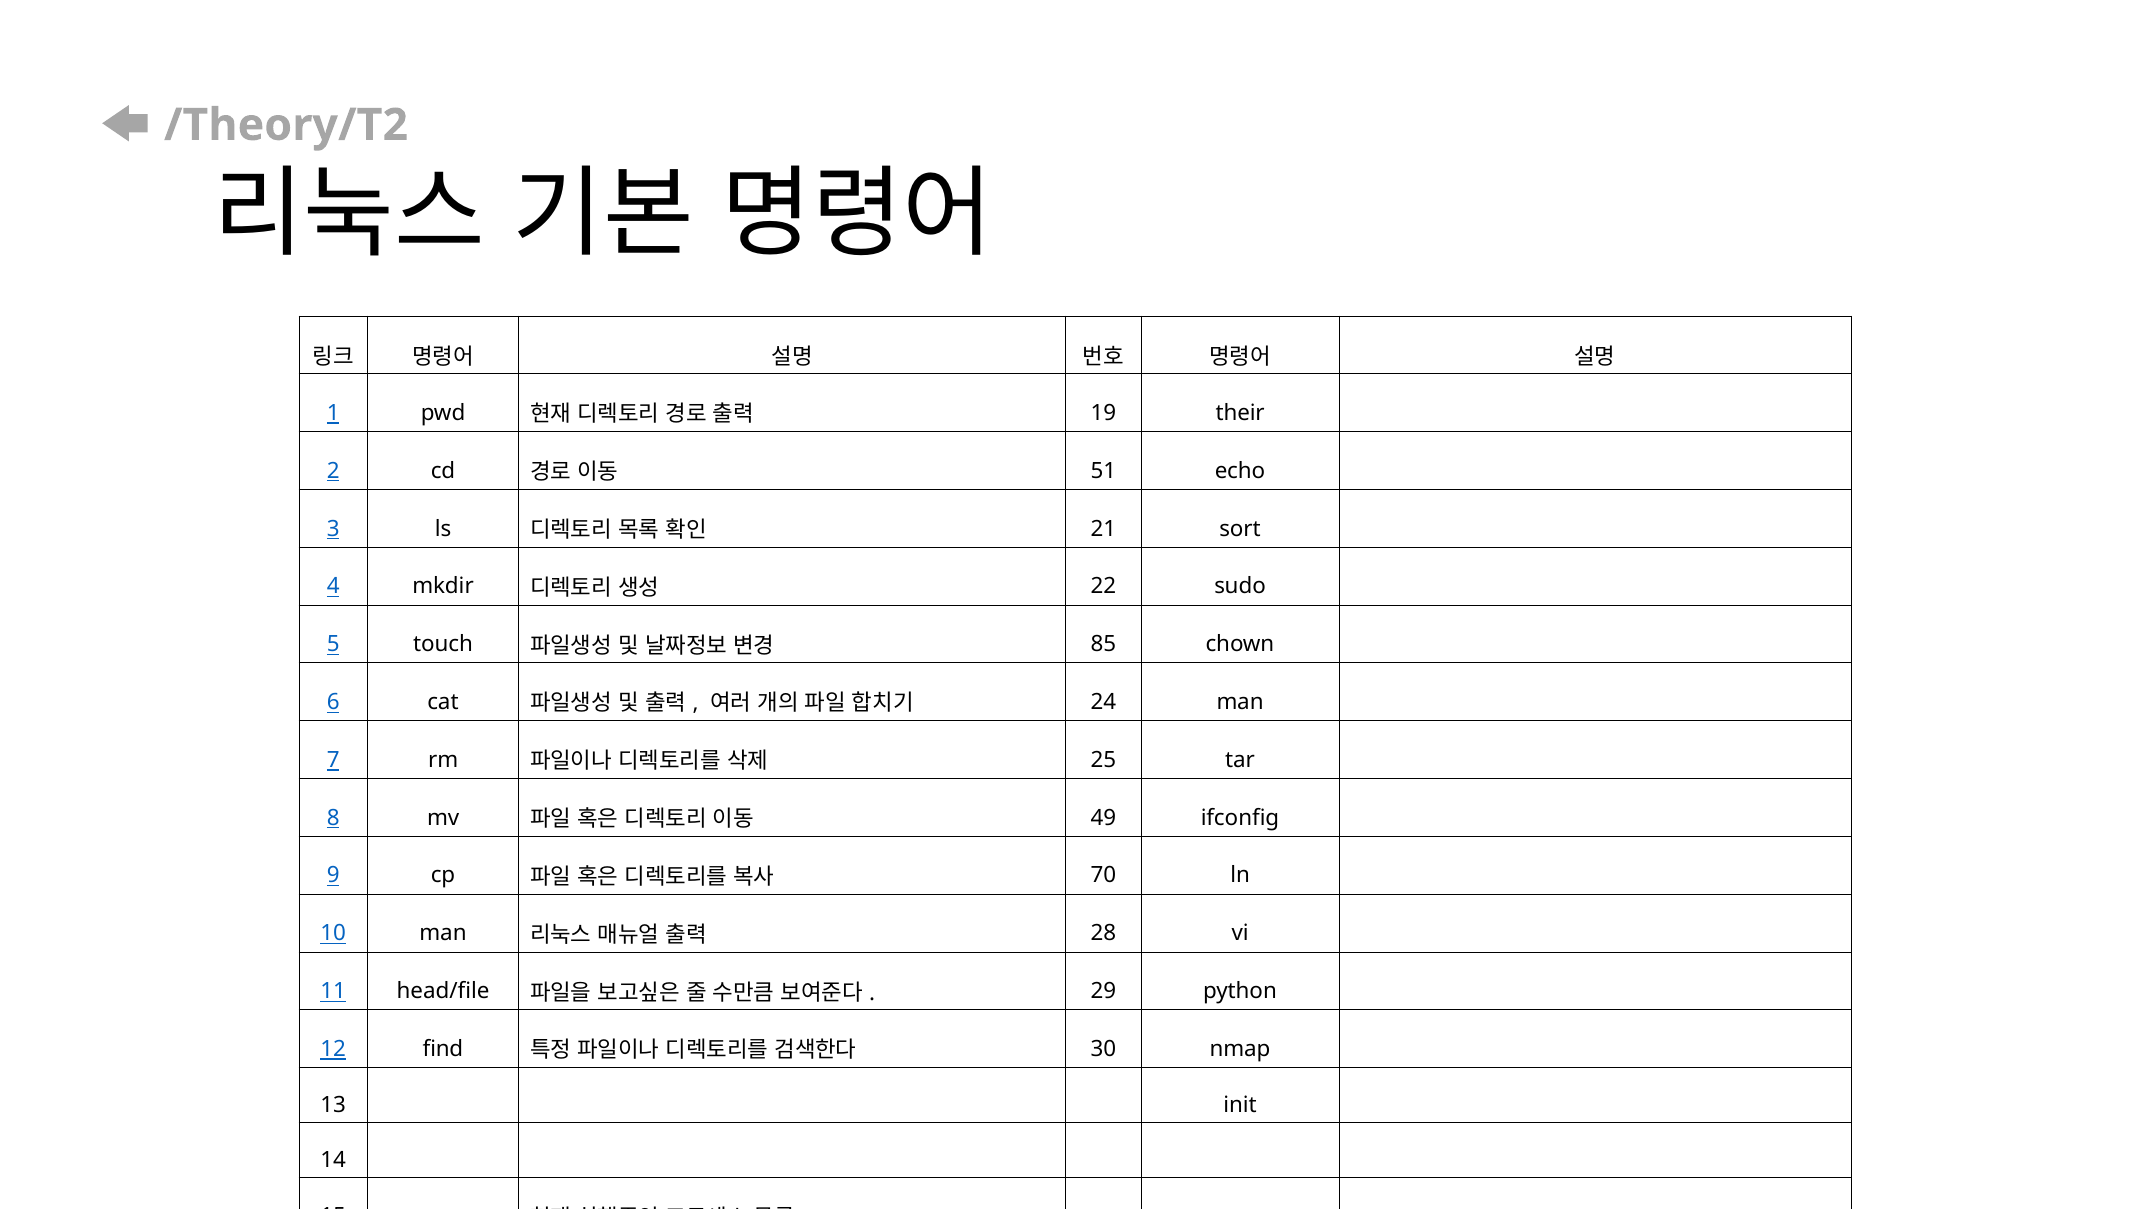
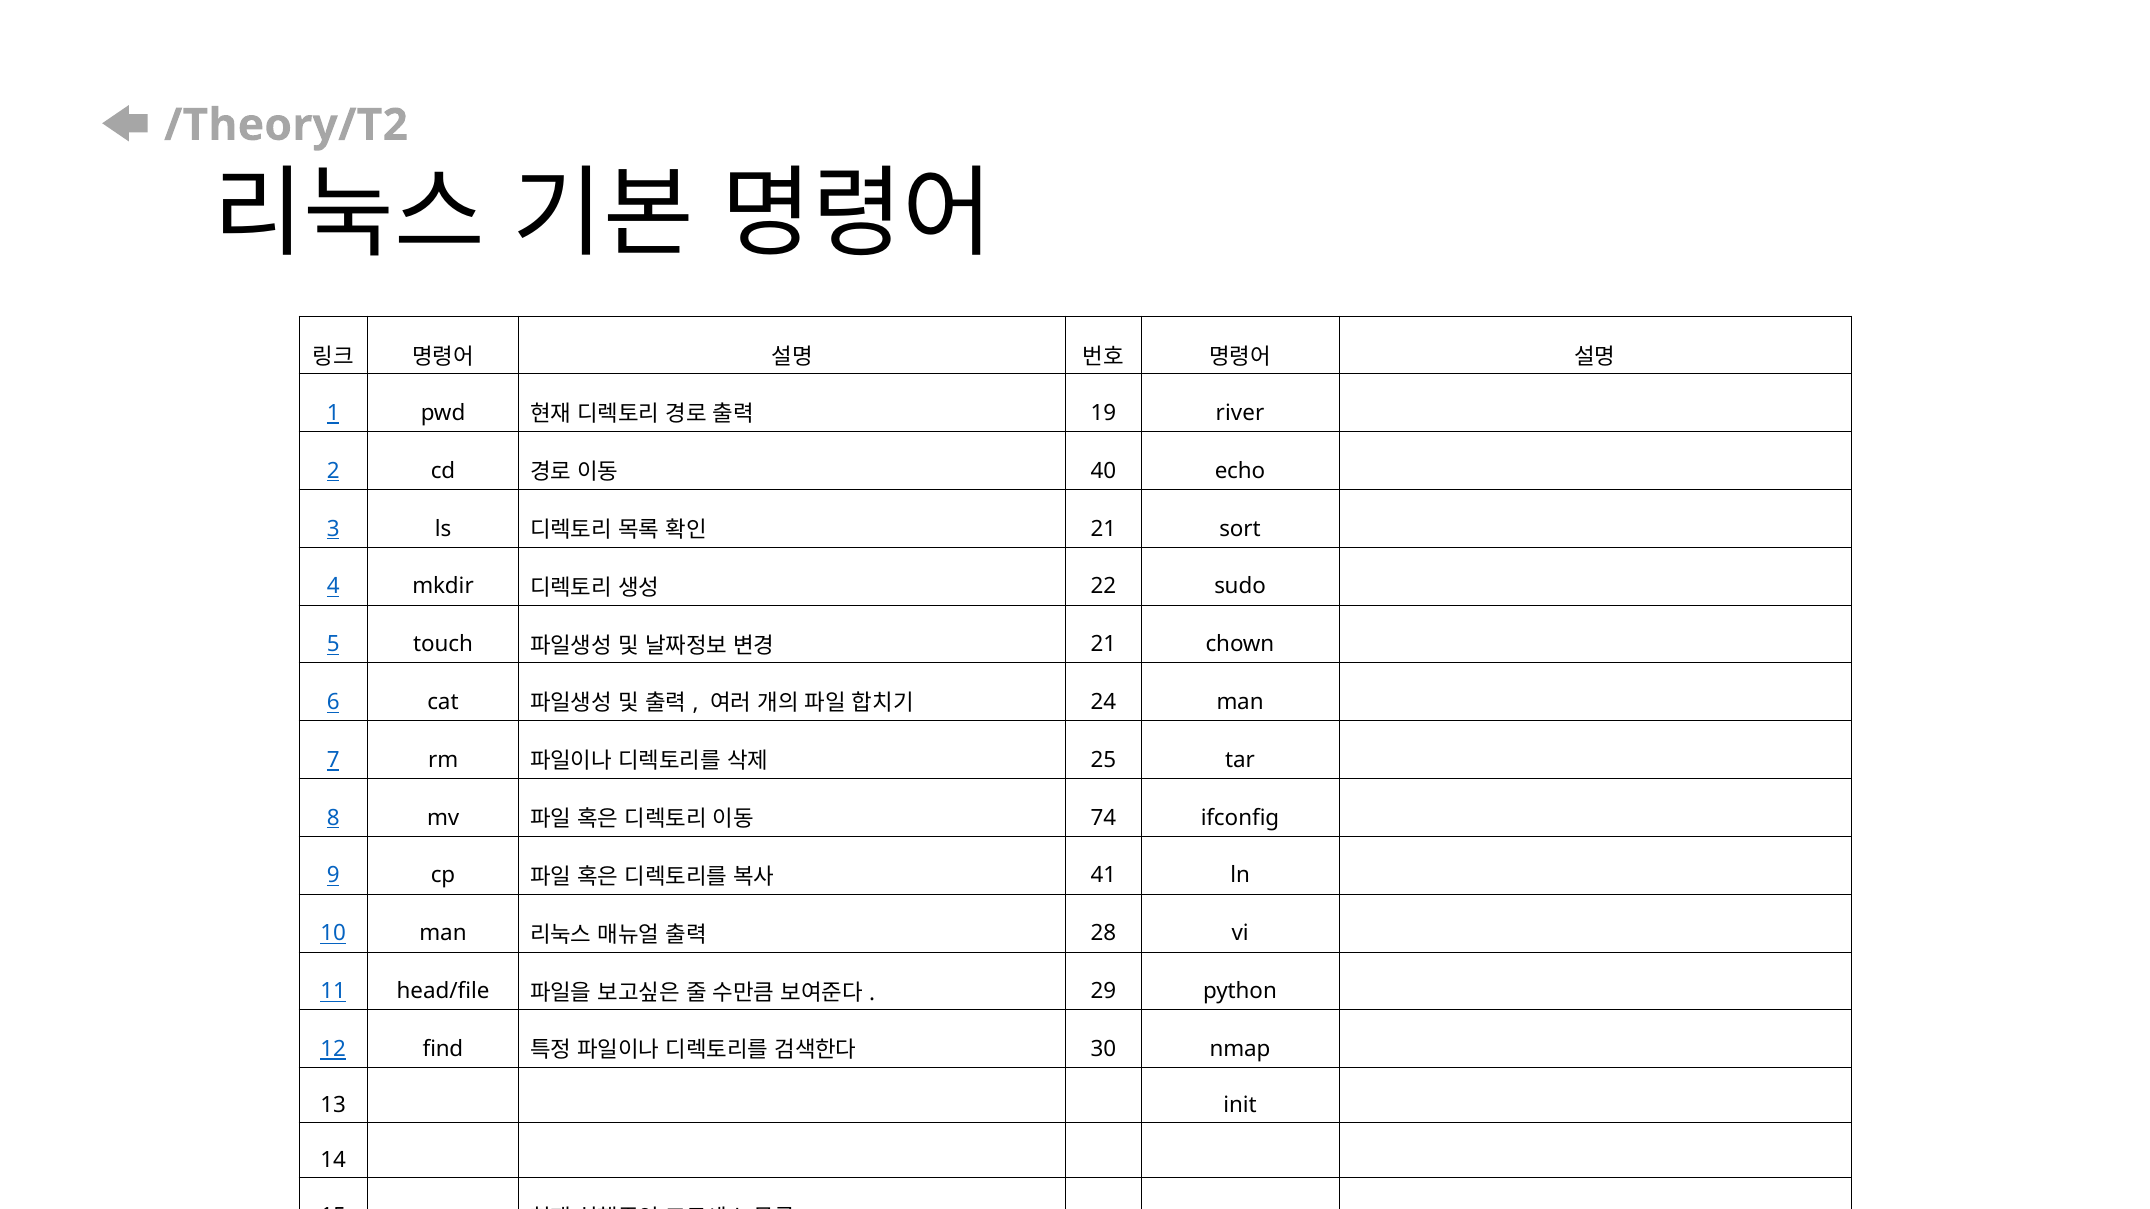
their: their -> river
51: 51 -> 40
85 at (1103, 644): 85 -> 21
49: 49 -> 74
70: 70 -> 41
